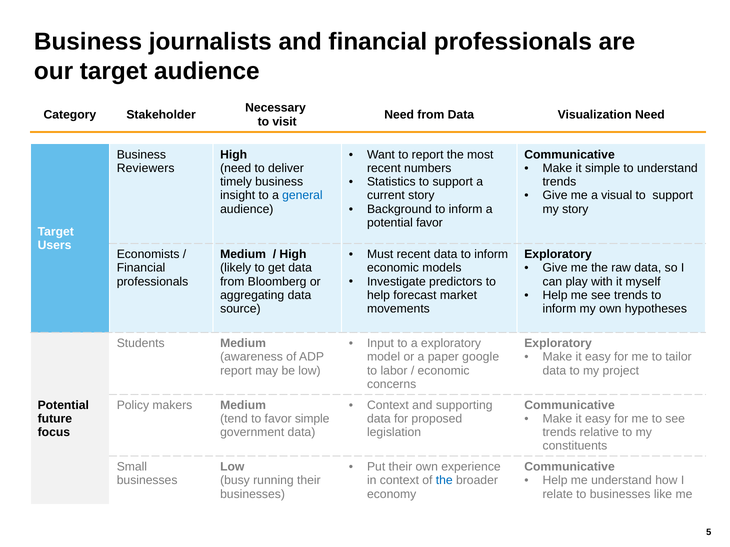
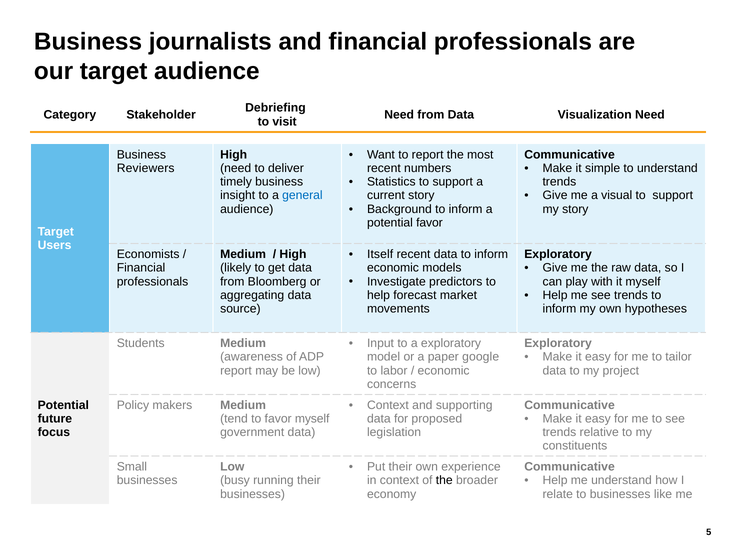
Necessary: Necessary -> Debriefing
Must: Must -> Itself
favor simple: simple -> myself
the at (444, 481) colour: blue -> black
